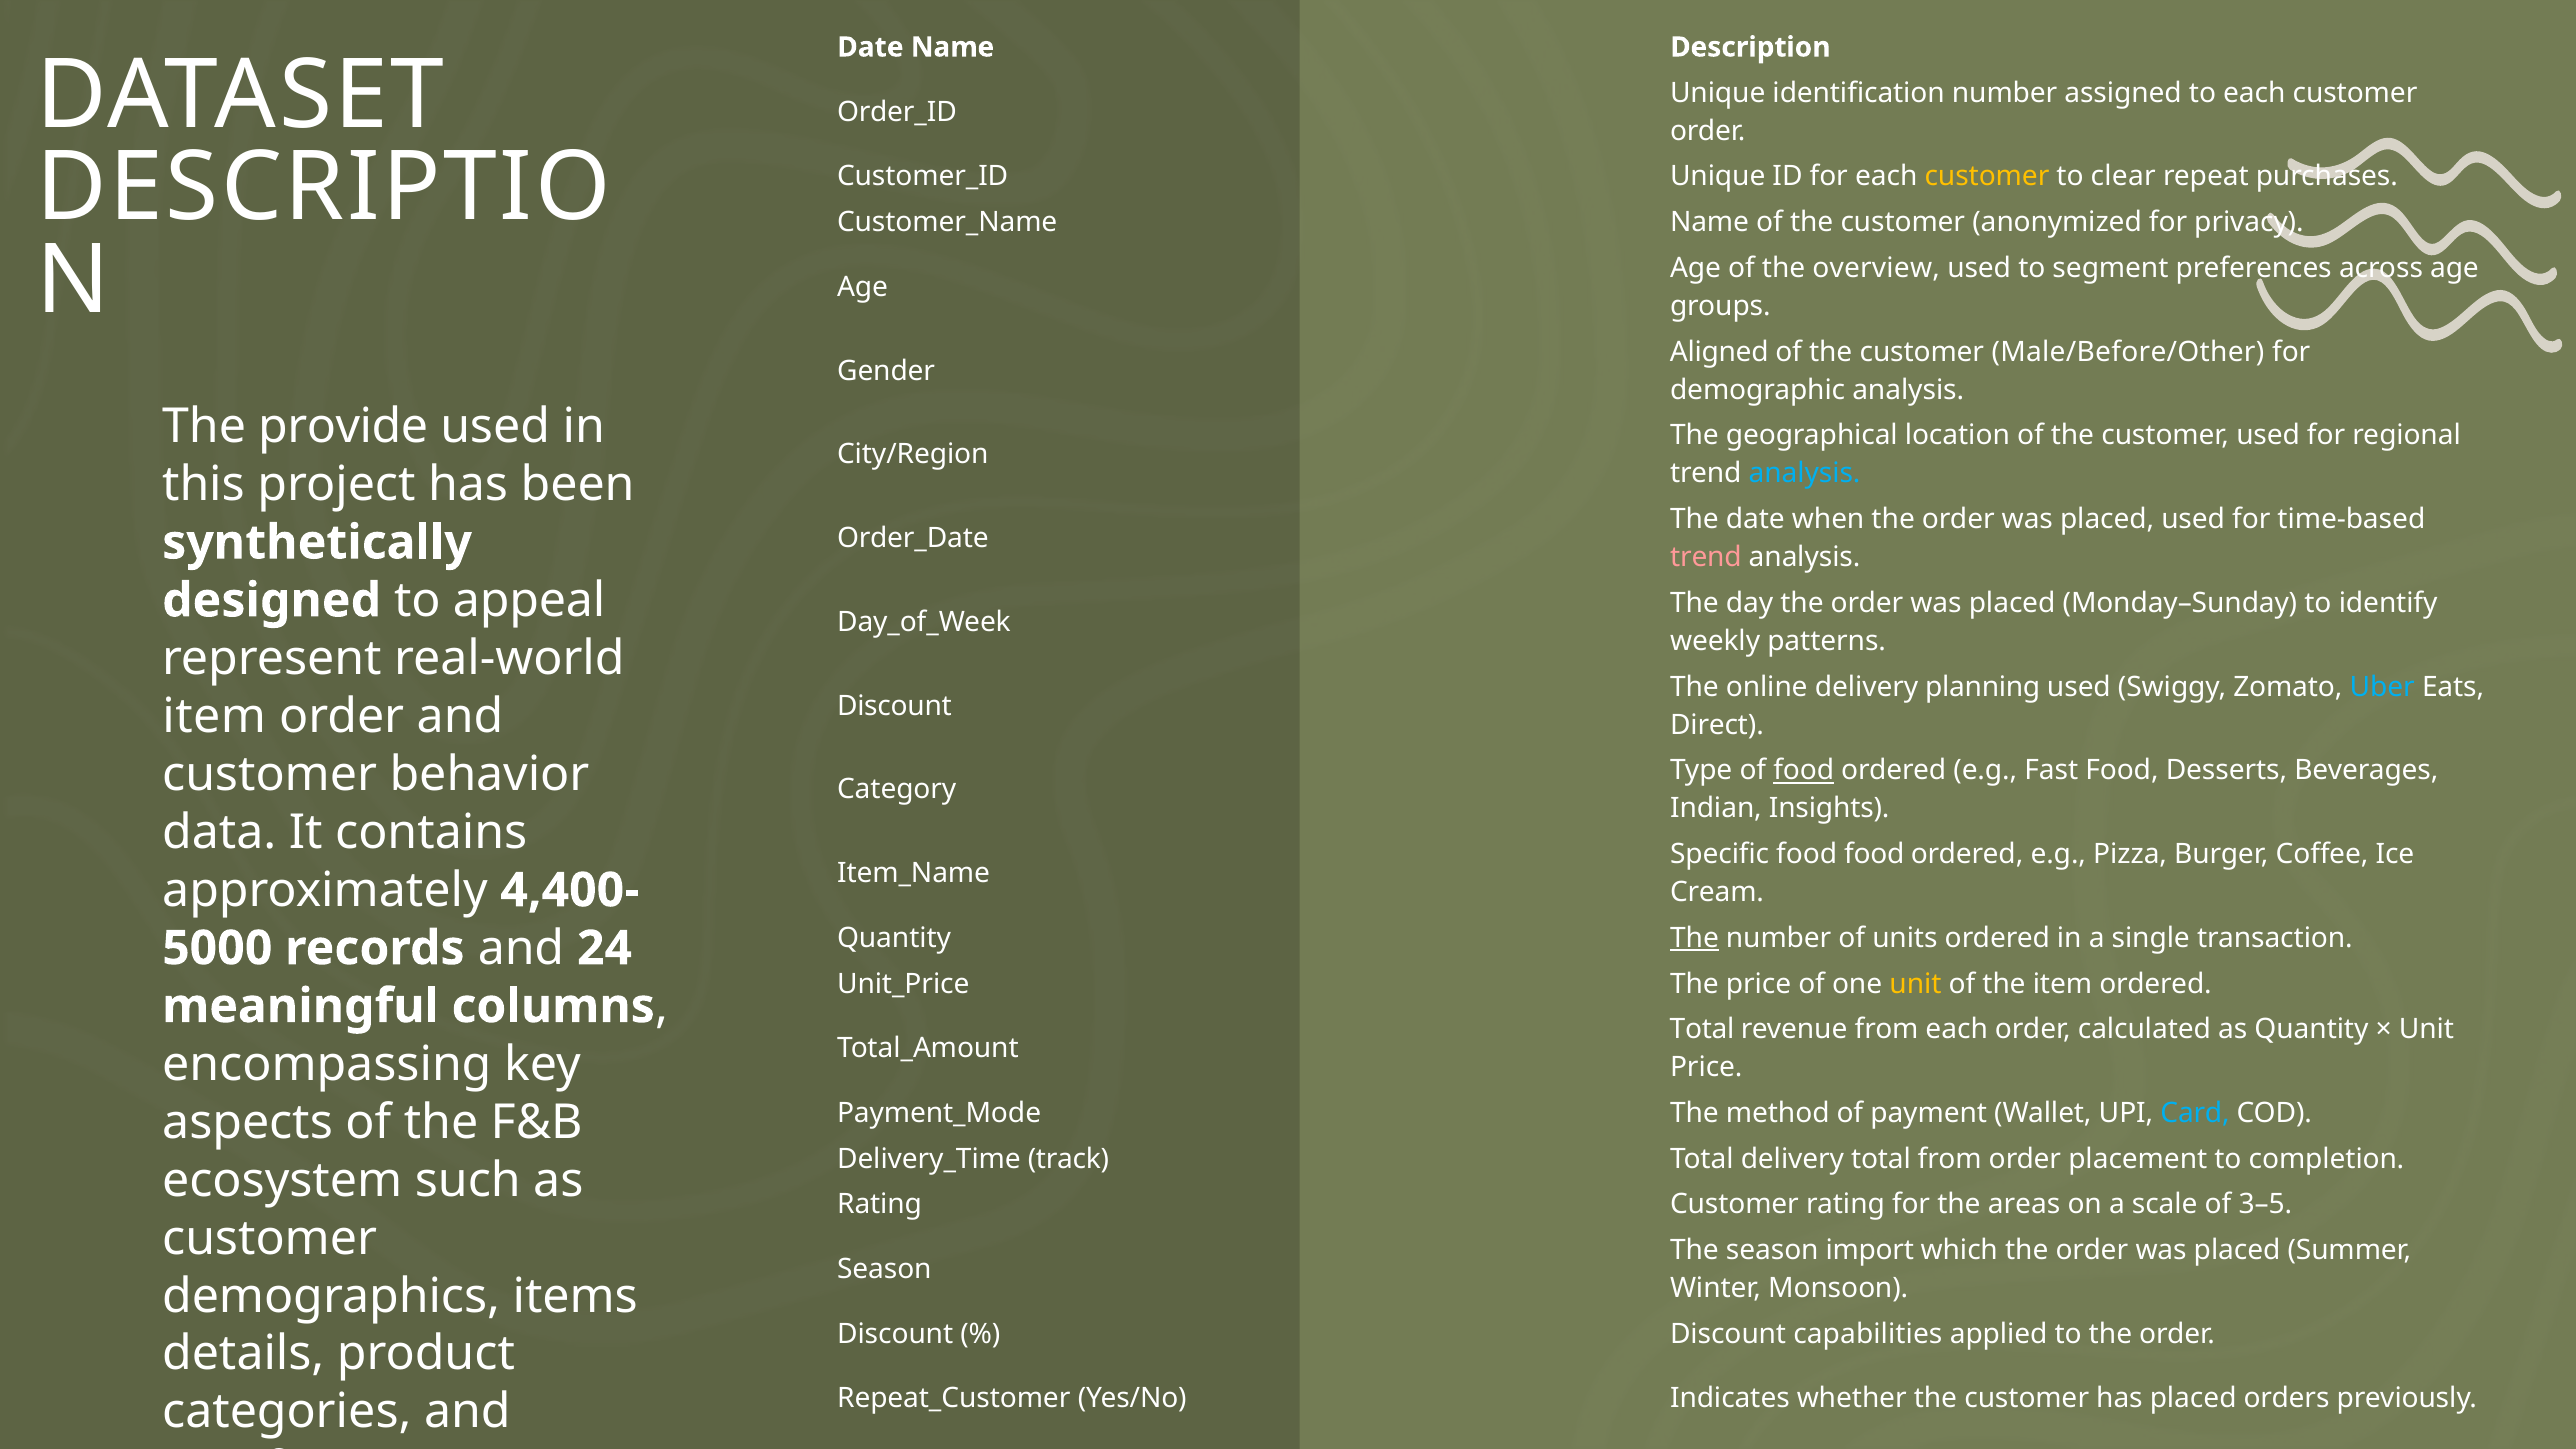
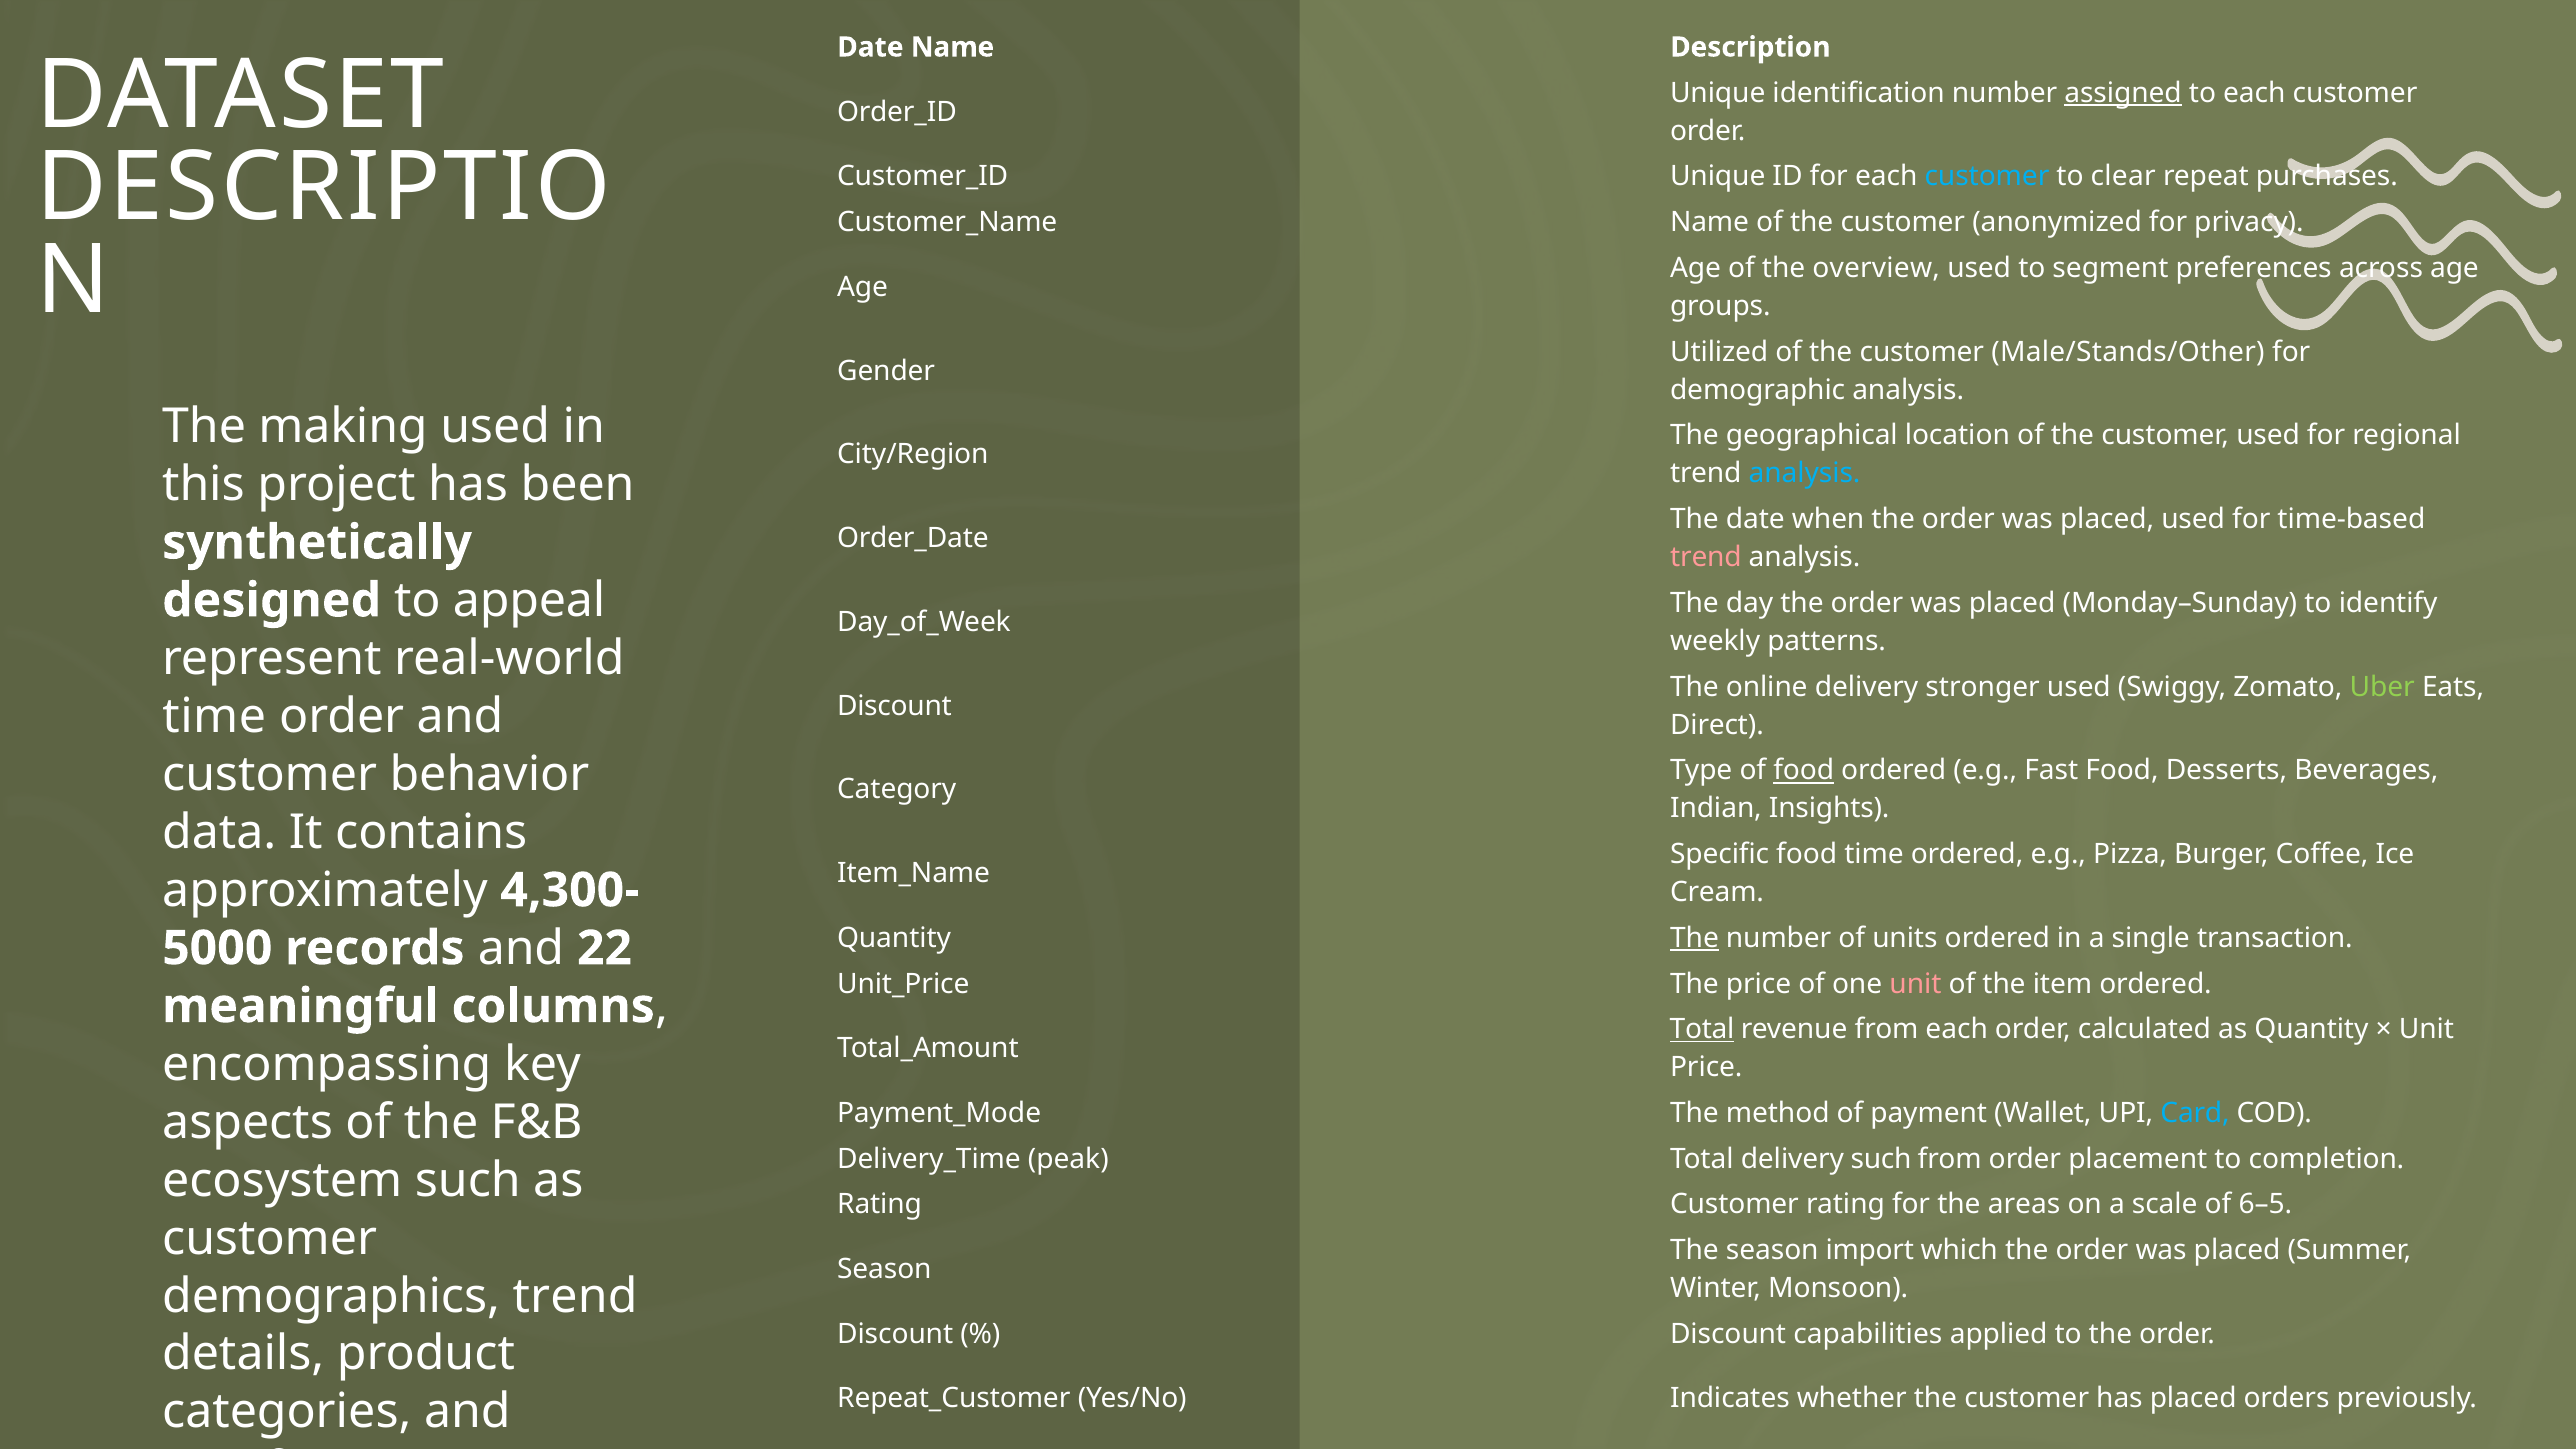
assigned underline: none -> present
customer at (1987, 177) colour: yellow -> light blue
Aligned: Aligned -> Utilized
Male/Before/Other: Male/Before/Other -> Male/Stands/Other
provide: provide -> making
planning: planning -> stronger
Uber colour: light blue -> light green
item at (214, 716): item -> time
food food: food -> time
4,400-: 4,400- -> 4,300-
24: 24 -> 22
unit at (1915, 984) colour: yellow -> pink
Total at (1702, 1029) underline: none -> present
track: track -> peak
delivery total: total -> such
3–5: 3–5 -> 6–5
demographics items: items -> trend
